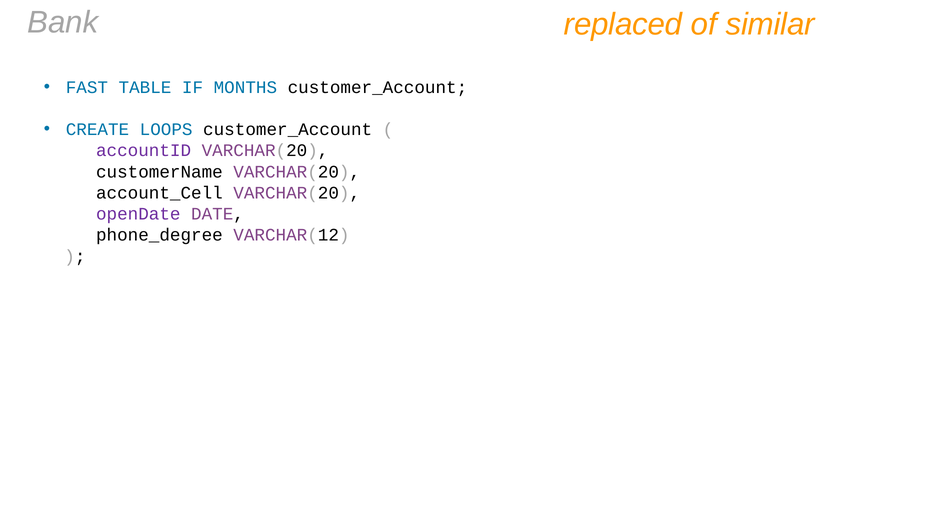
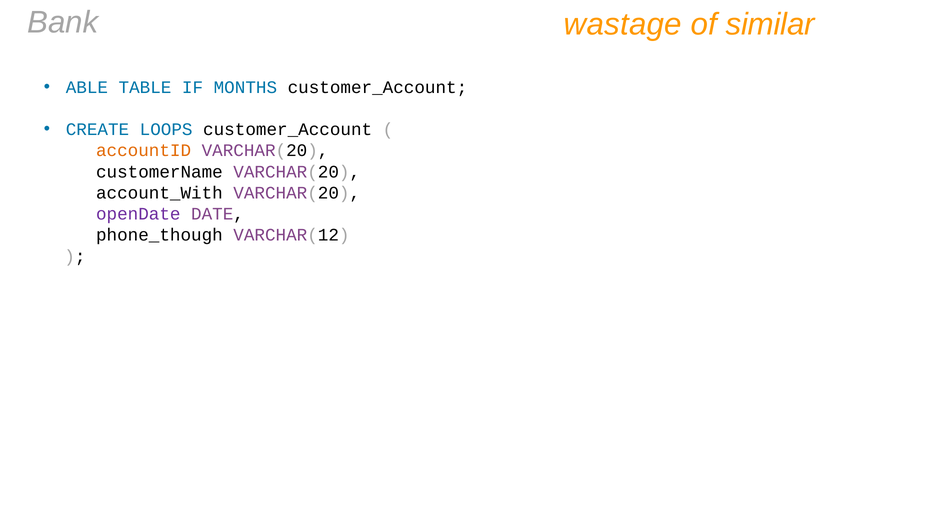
replaced: replaced -> wastage
FAST: FAST -> ABLE
accountID colour: purple -> orange
account_Cell: account_Cell -> account_With
phone_degree: phone_degree -> phone_though
